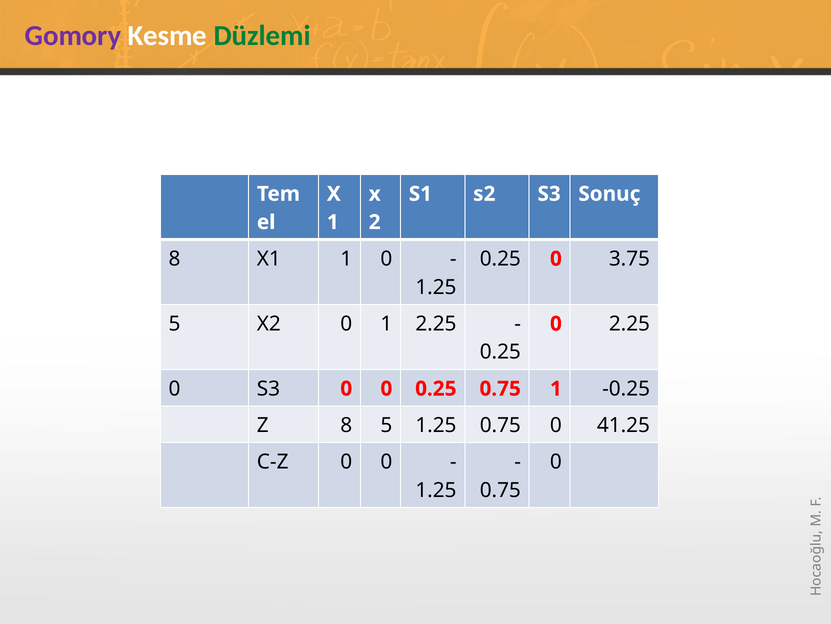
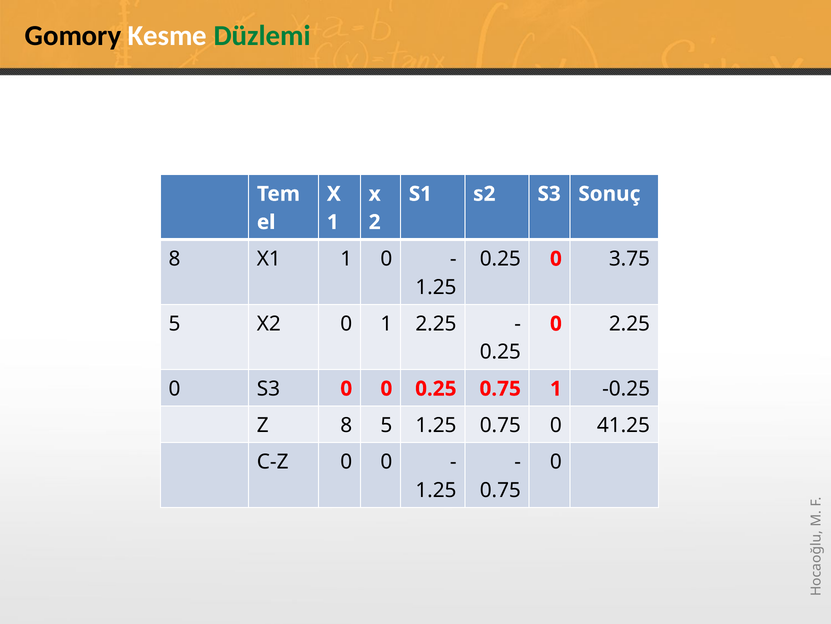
Gomory colour: purple -> black
